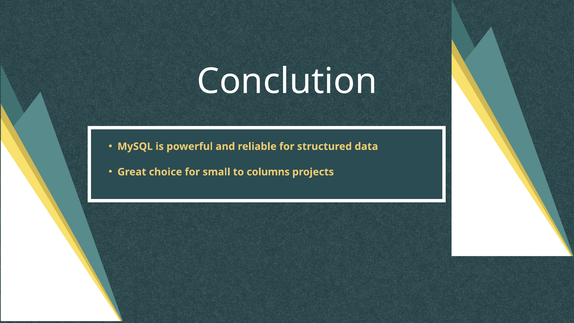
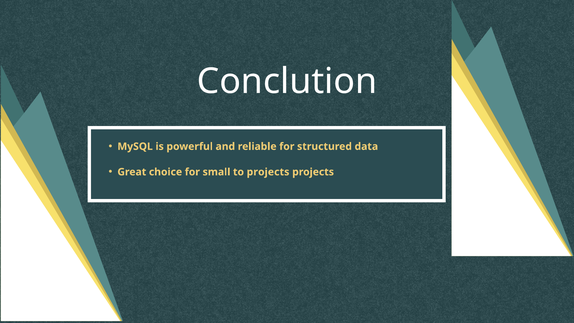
to columns: columns -> projects
